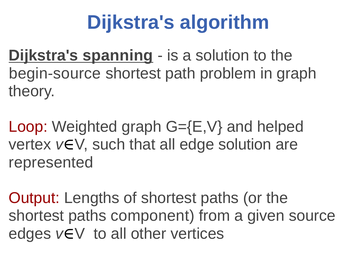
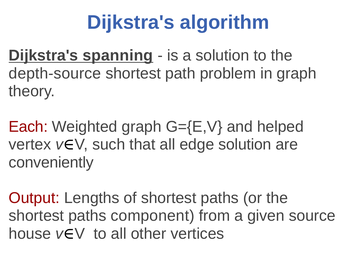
begin-source: begin-source -> depth-source
Loop: Loop -> Each
represented: represented -> conveniently
edges: edges -> house
